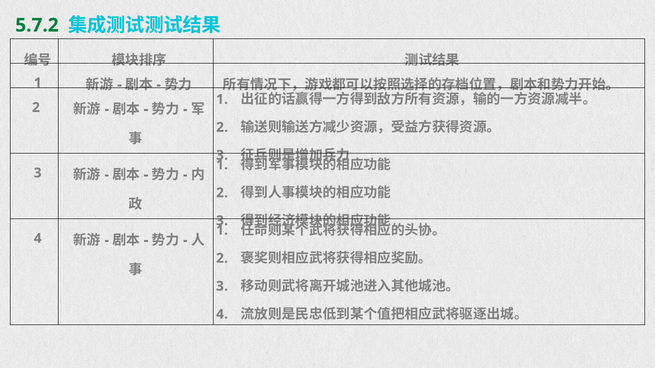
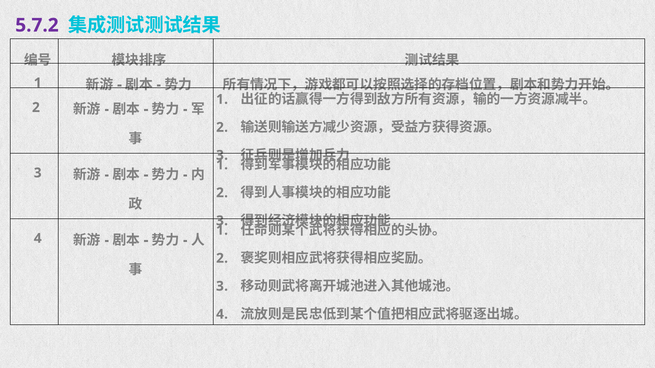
5.7.2 colour: green -> purple
